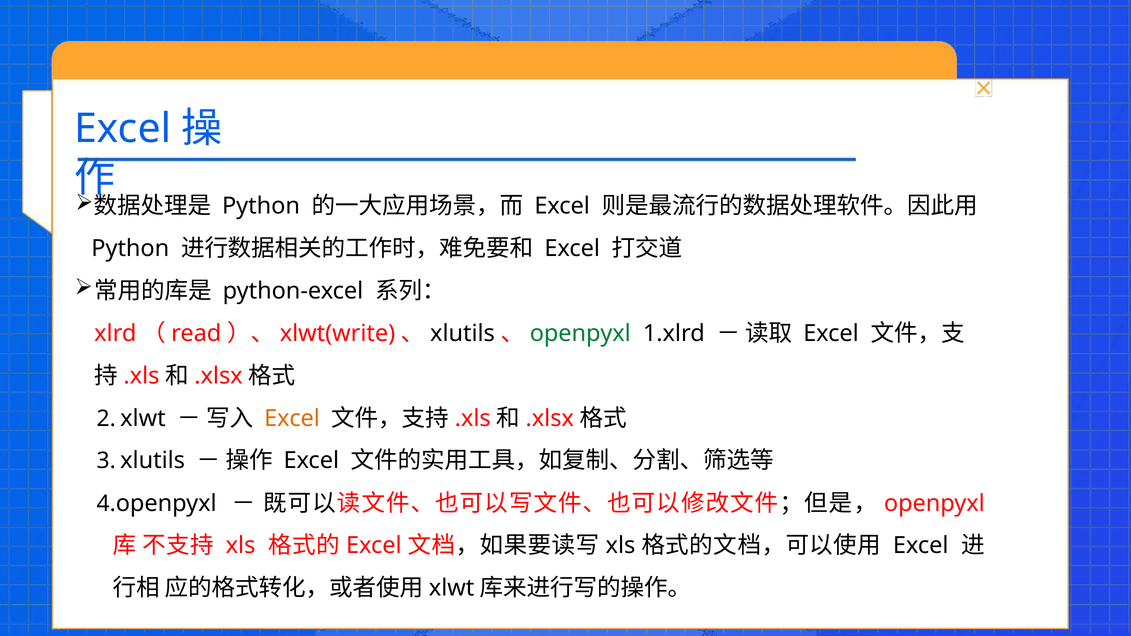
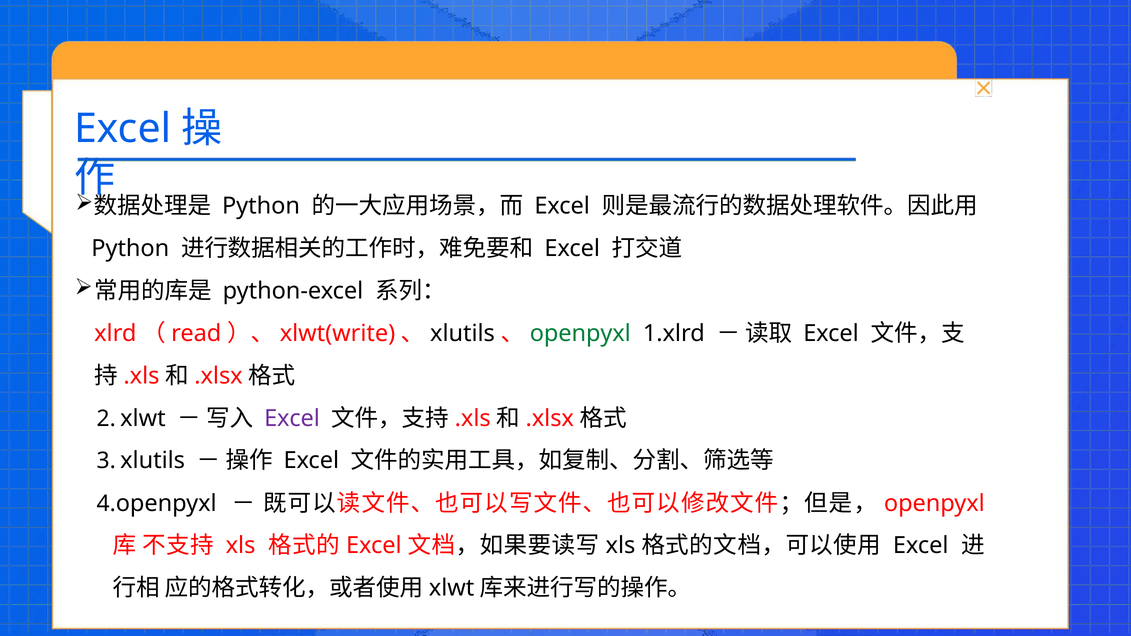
Excel at (292, 418) colour: orange -> purple
